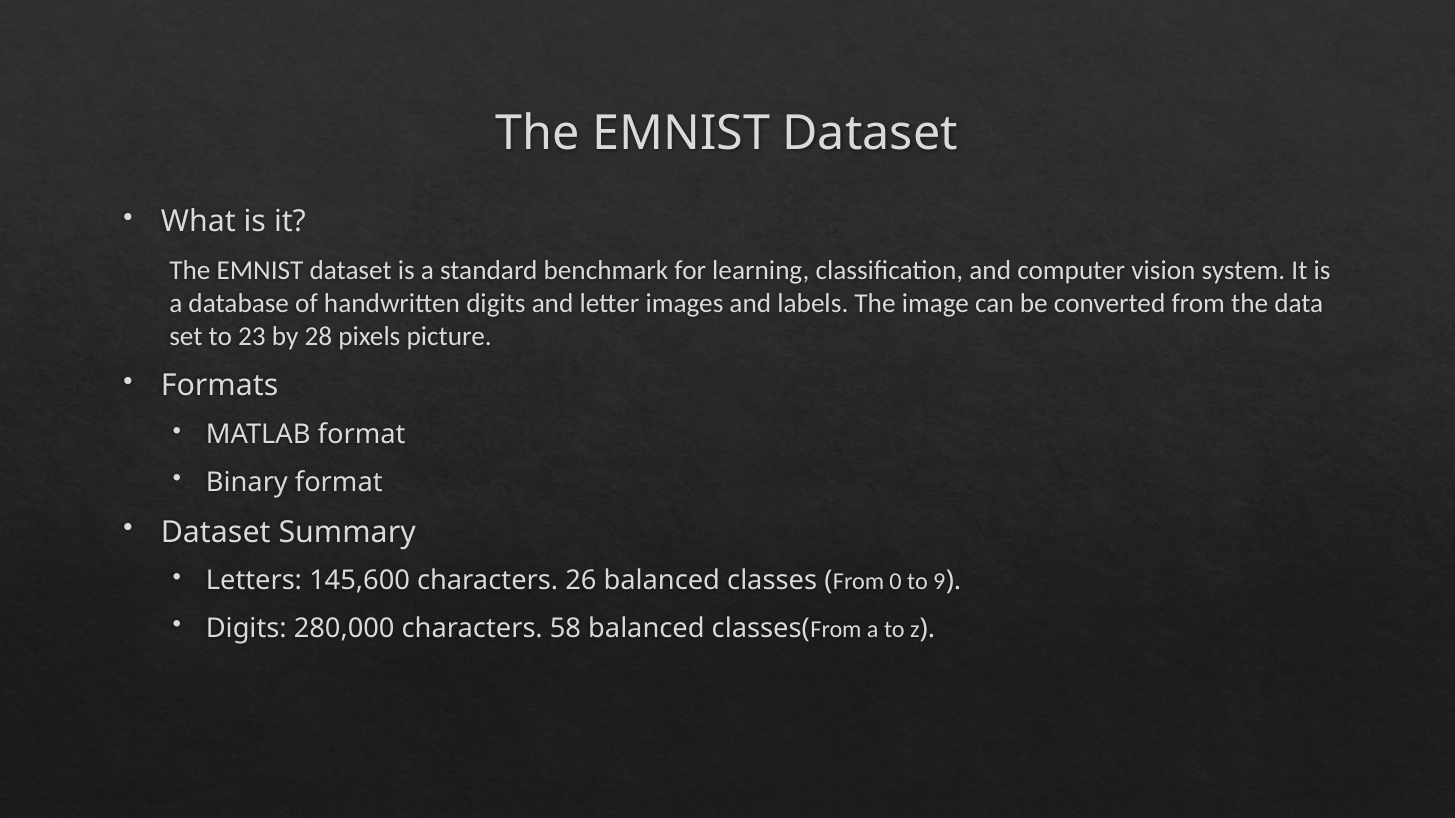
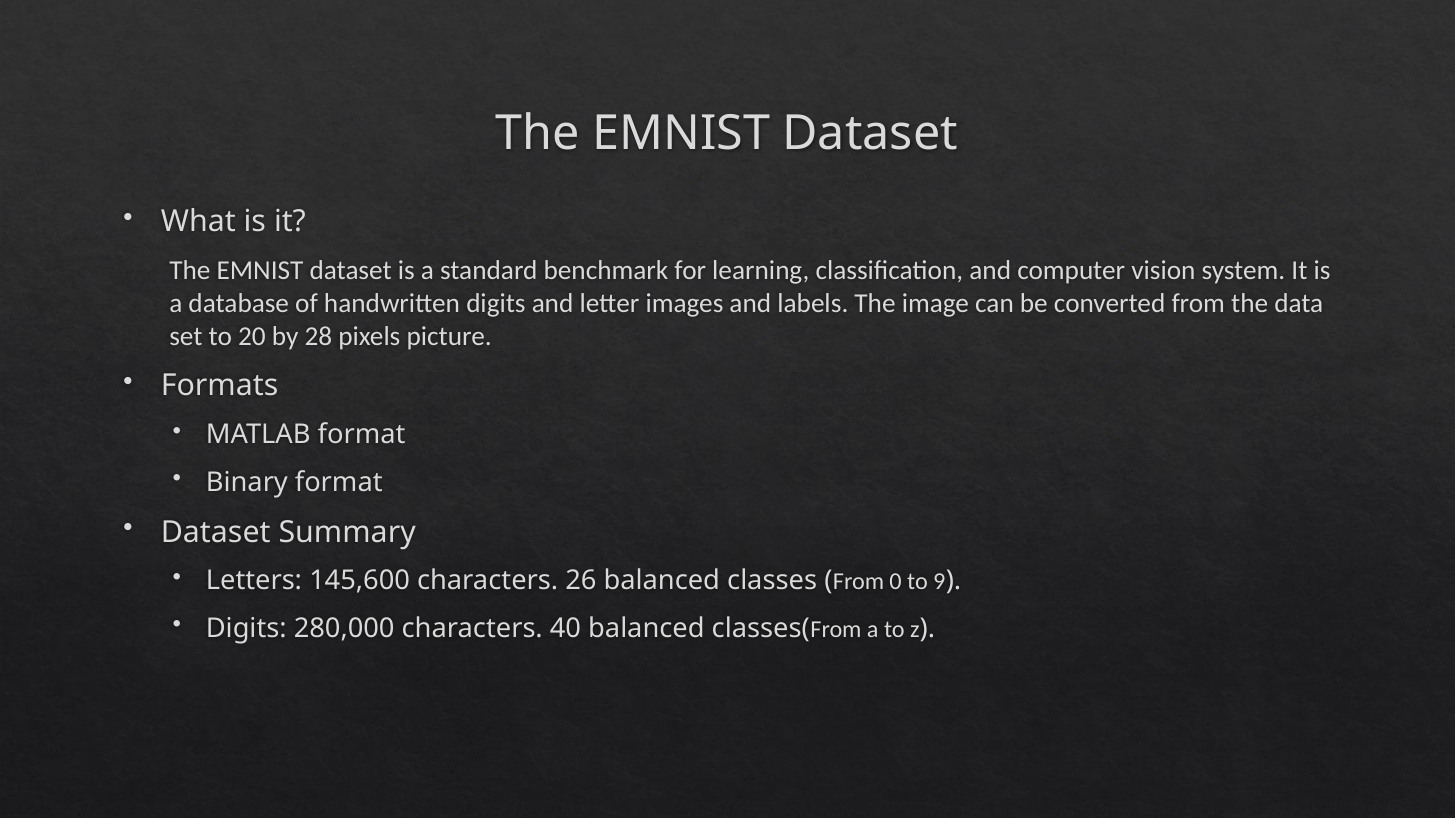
23: 23 -> 20
58: 58 -> 40
